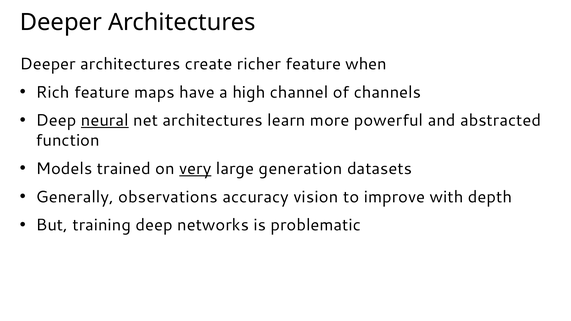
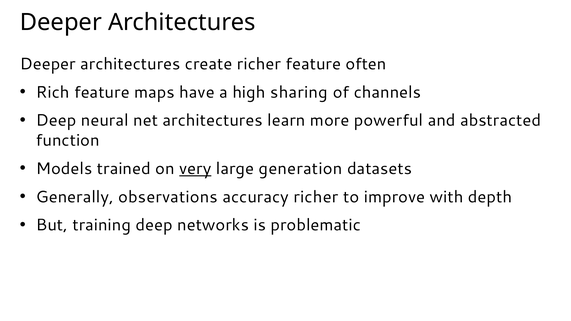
when: when -> often
channel: channel -> sharing
neural underline: present -> none
accuracy vision: vision -> richer
